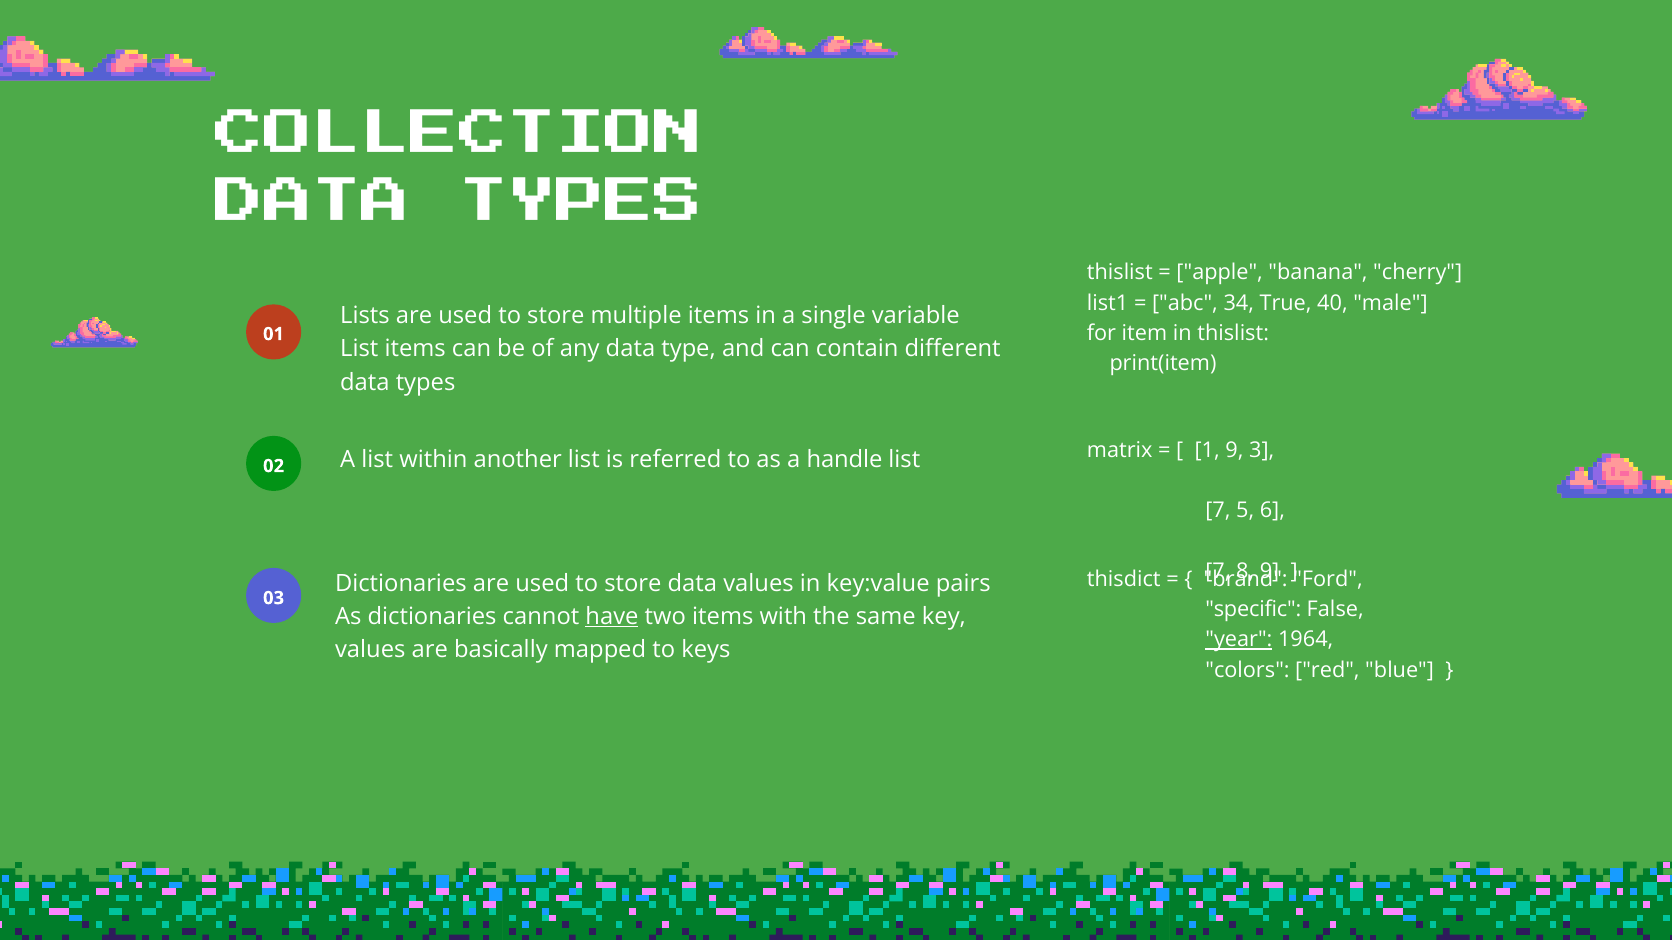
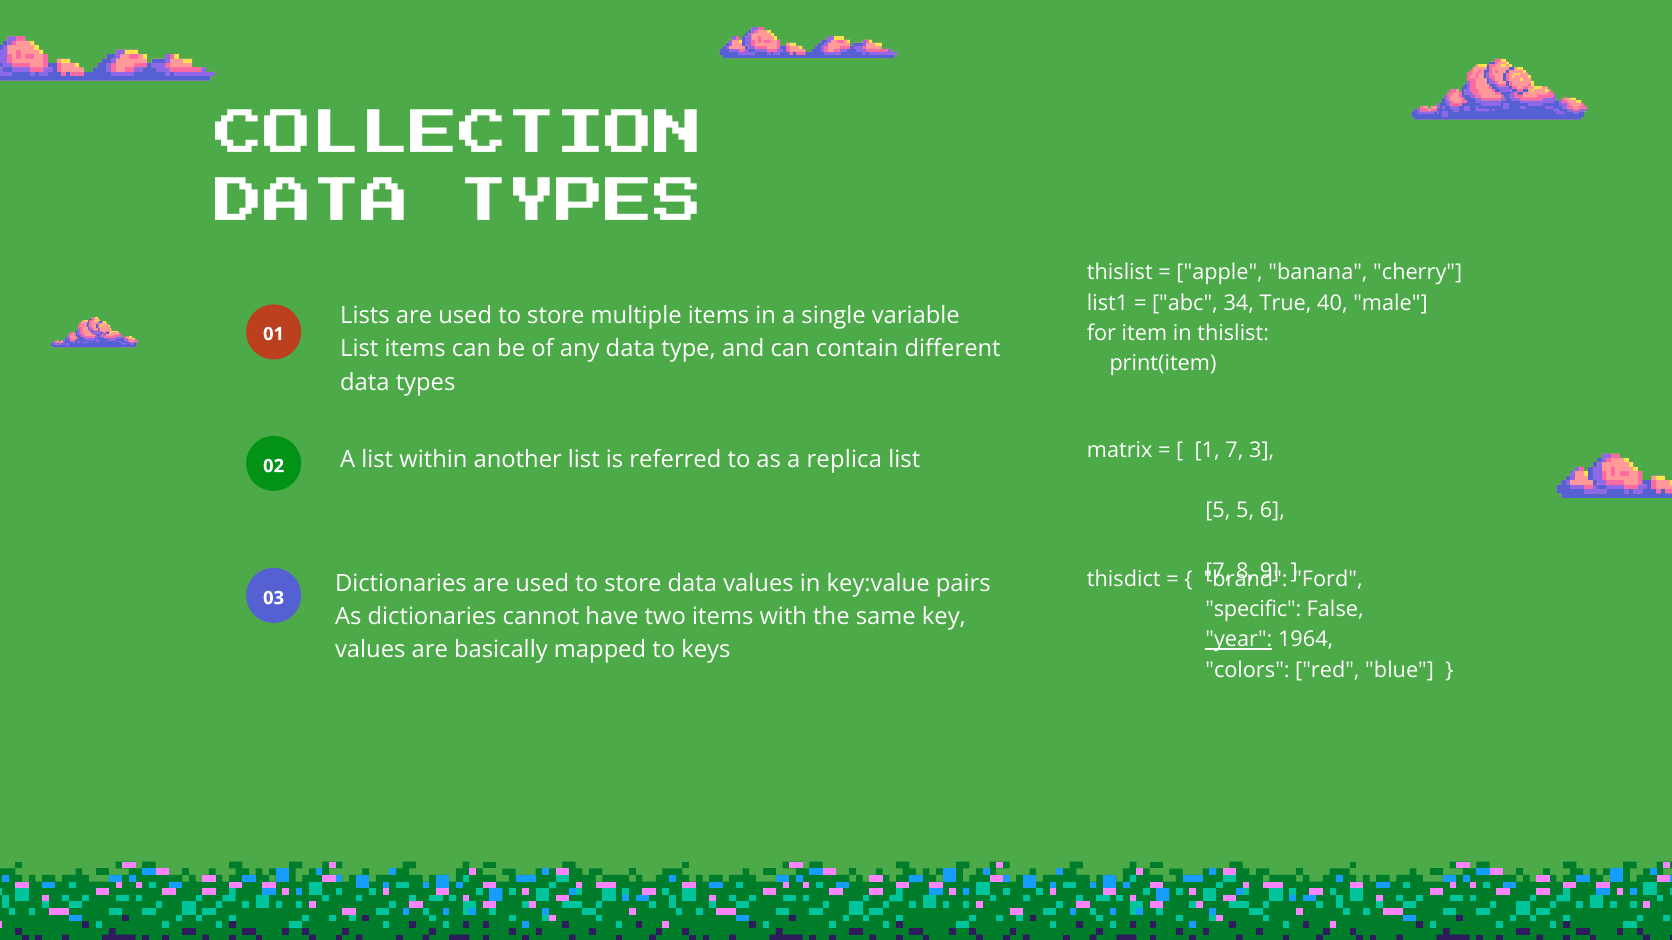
1 9: 9 -> 7
handle: handle -> replica
7 at (1218, 511): 7 -> 5
have underline: present -> none
